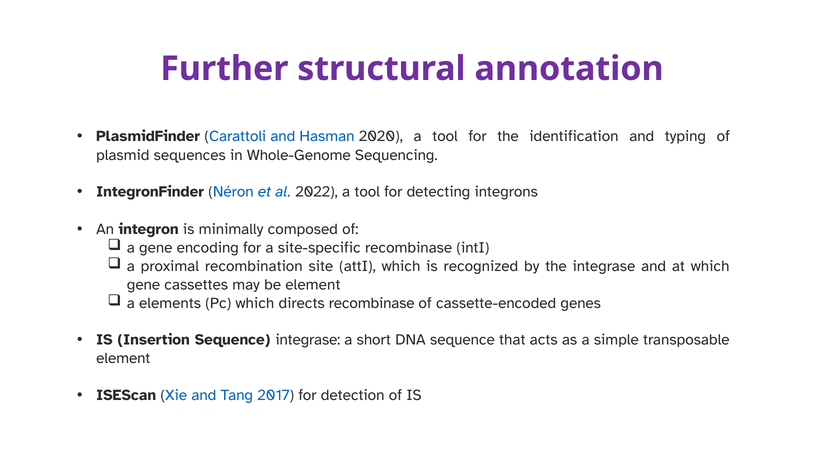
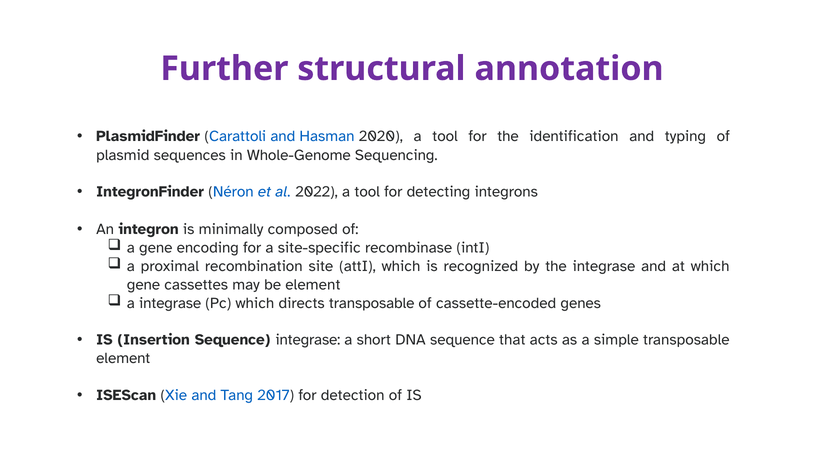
a elements: elements -> integrase
directs recombinase: recombinase -> transposable
